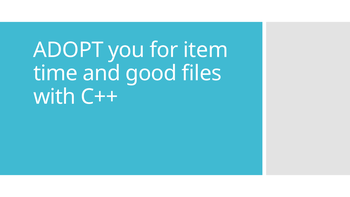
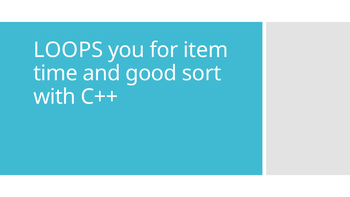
ADOPT: ADOPT -> LOOPS
files: files -> sort
